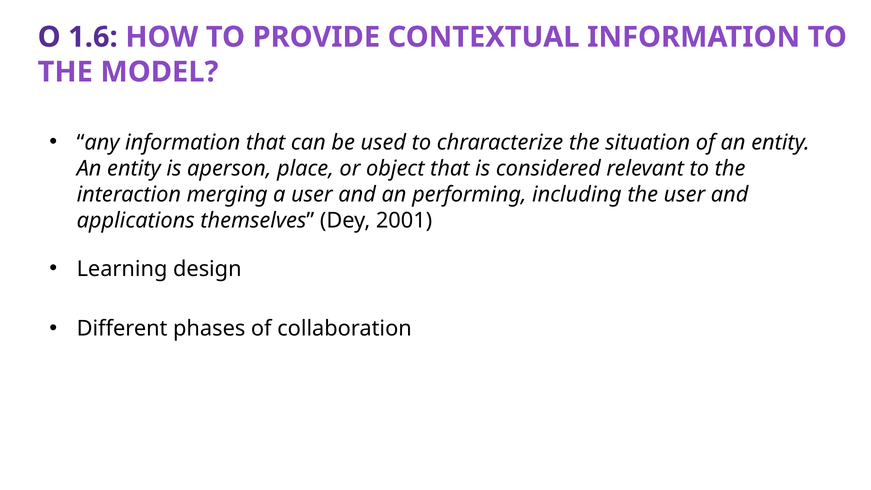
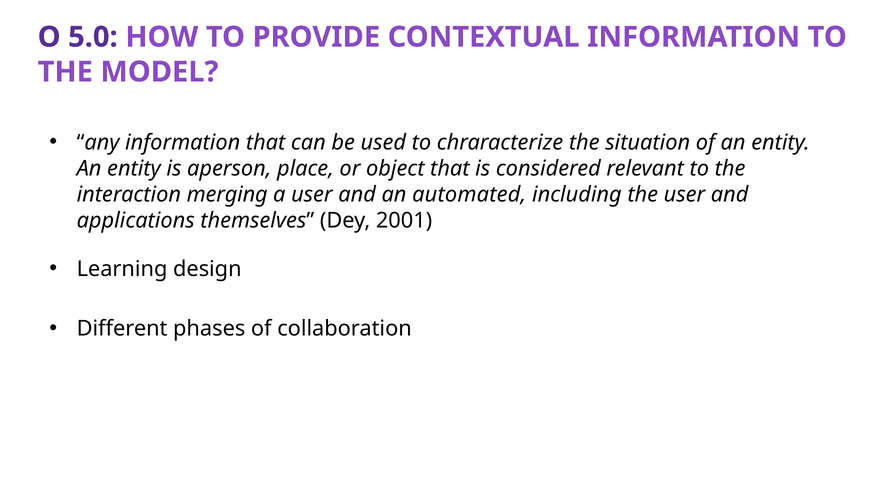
1.6: 1.6 -> 5.0
performing: performing -> automated
